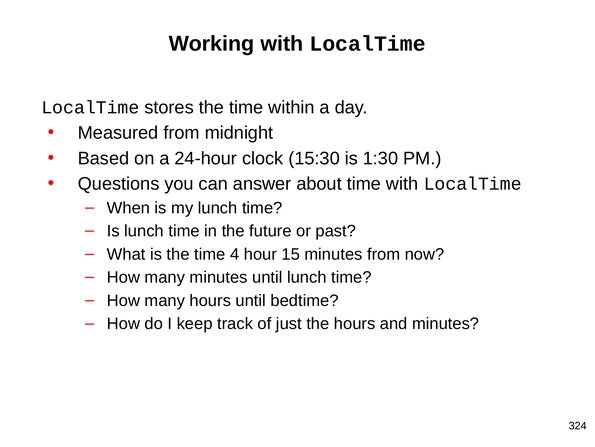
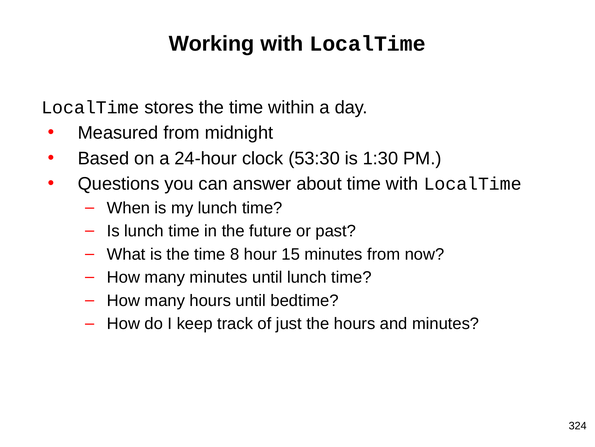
15:30: 15:30 -> 53:30
4: 4 -> 8
